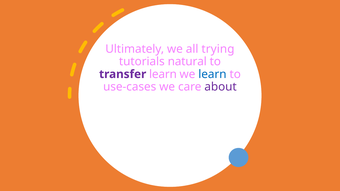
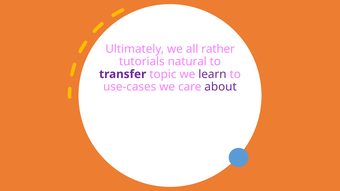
trying: trying -> rather
learn at (163, 74): learn -> topic
learn at (212, 74) colour: blue -> purple
